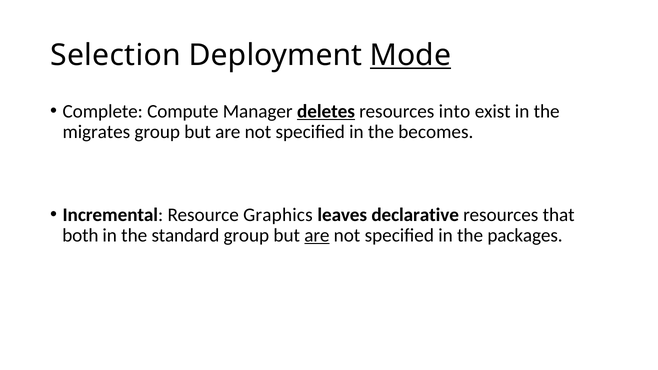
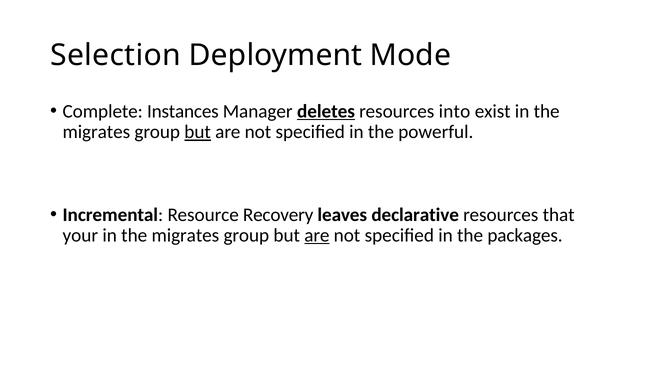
Mode underline: present -> none
Compute: Compute -> Instances
but at (198, 132) underline: none -> present
becomes: becomes -> powerful
Graphics: Graphics -> Recovery
both: both -> your
standard at (185, 235): standard -> migrates
